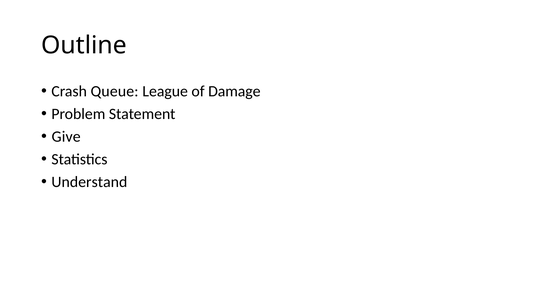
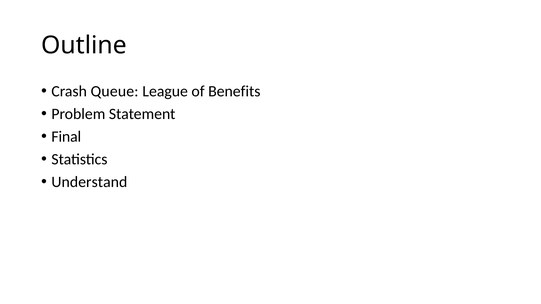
Damage: Damage -> Benefits
Give: Give -> Final
